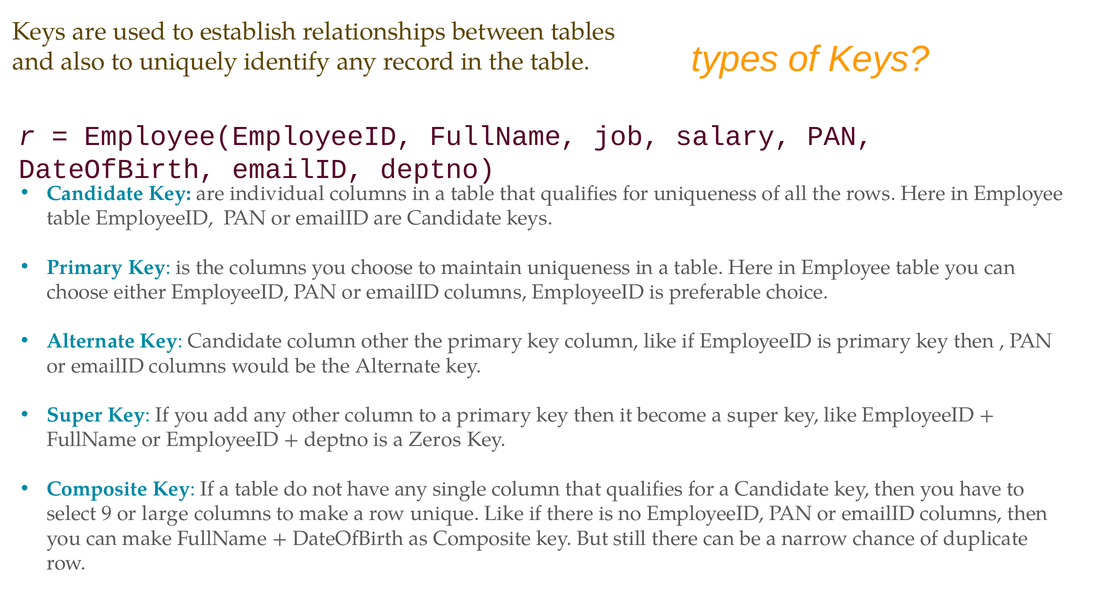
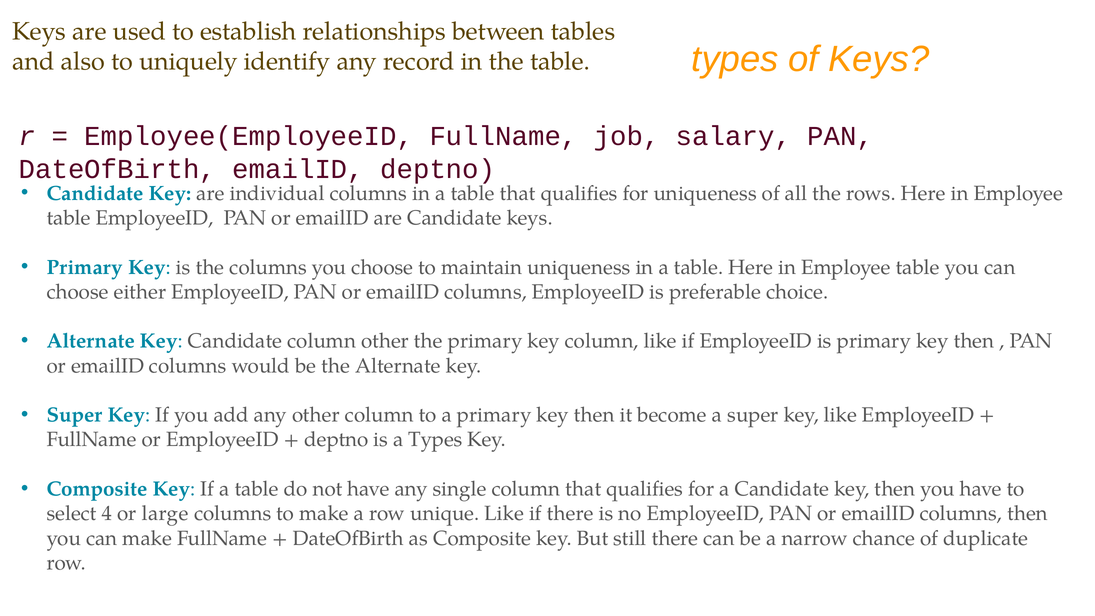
a Zeros: Zeros -> Types
9: 9 -> 4
